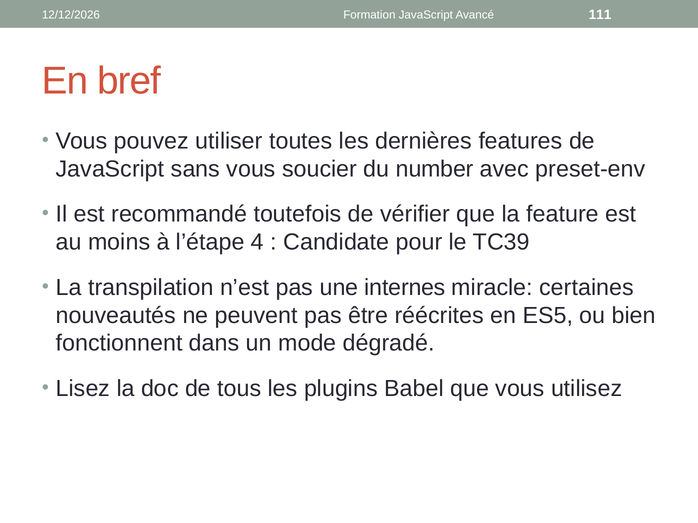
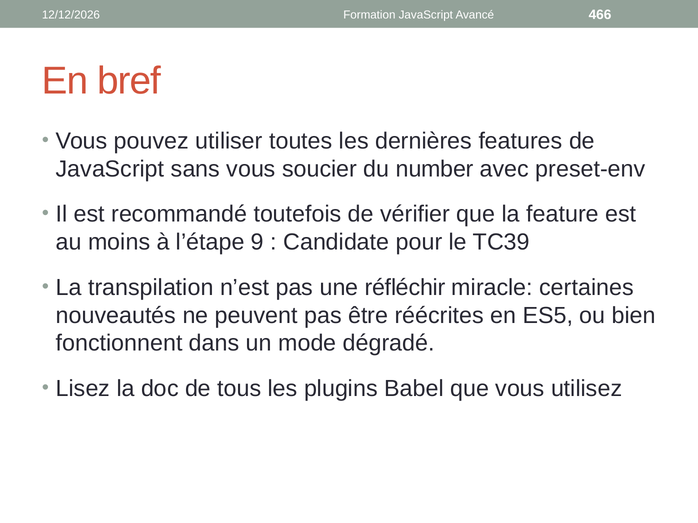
111: 111 -> 466
4: 4 -> 9
internes: internes -> réfléchir
